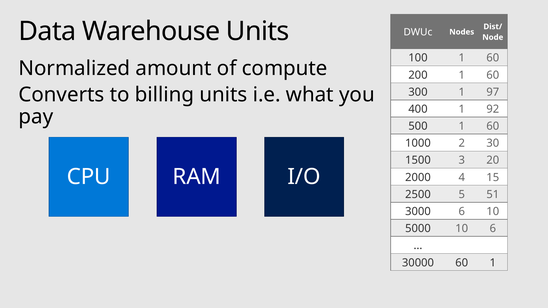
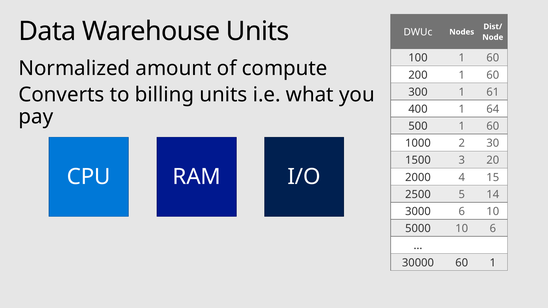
97: 97 -> 61
92: 92 -> 64
51: 51 -> 14
